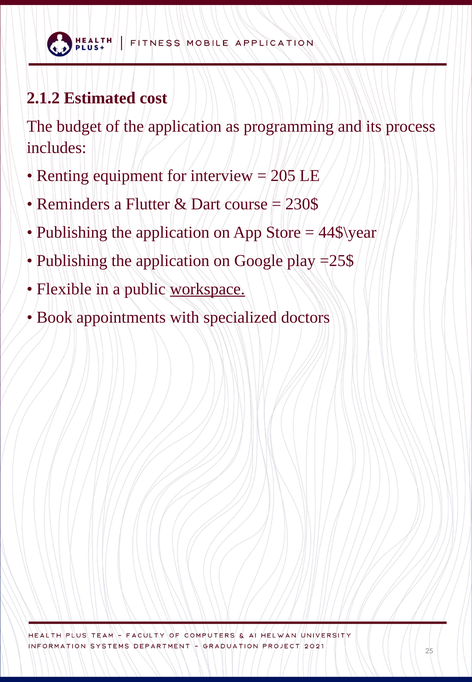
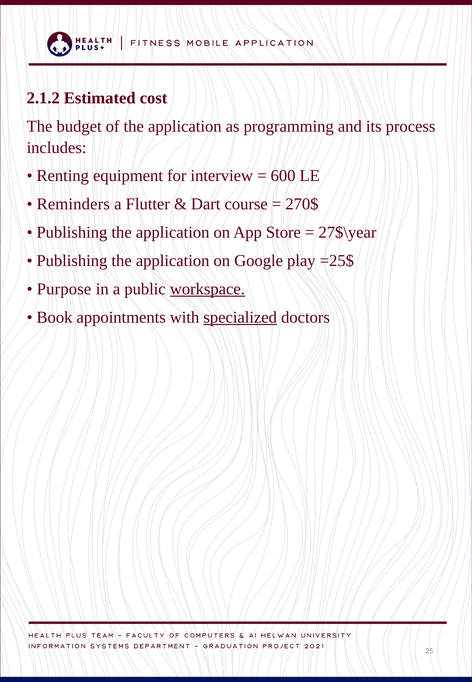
205: 205 -> 600
230$: 230$ -> 270$
44$\year: 44$\year -> 27$\year
Flexible: Flexible -> Purpose
specialized underline: none -> present
